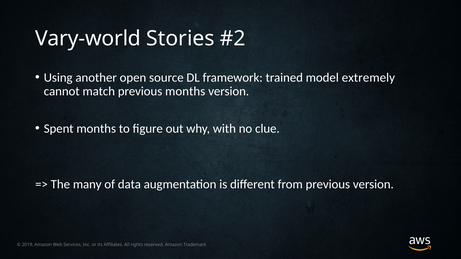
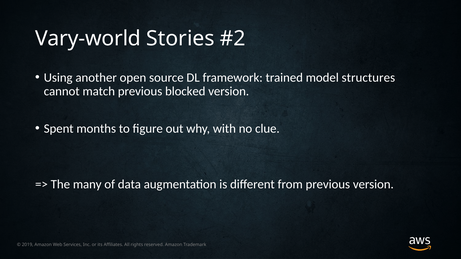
extremely: extremely -> structures
previous months: months -> blocked
